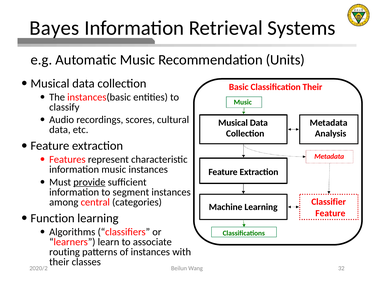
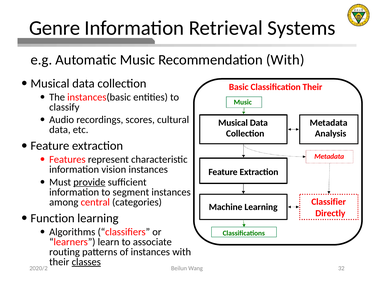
Bayes: Bayes -> Genre
Recommendation Units: Units -> With
information music: music -> vision
Feature at (330, 213): Feature -> Directly
classes underline: none -> present
